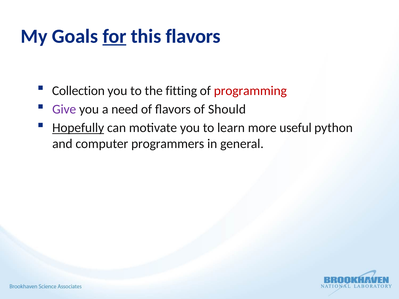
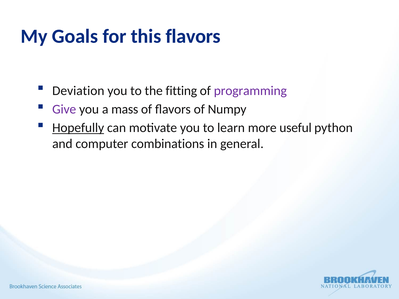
for underline: present -> none
Collection: Collection -> Deviation
programming colour: red -> purple
need: need -> mass
Should: Should -> Numpy
programmers: programmers -> combinations
